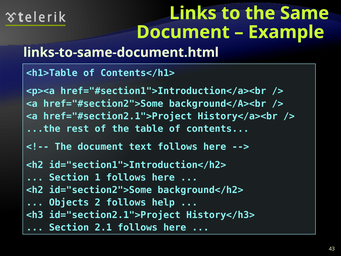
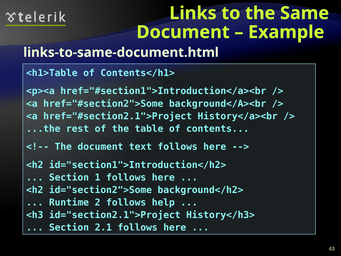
Objects: Objects -> Runtime
